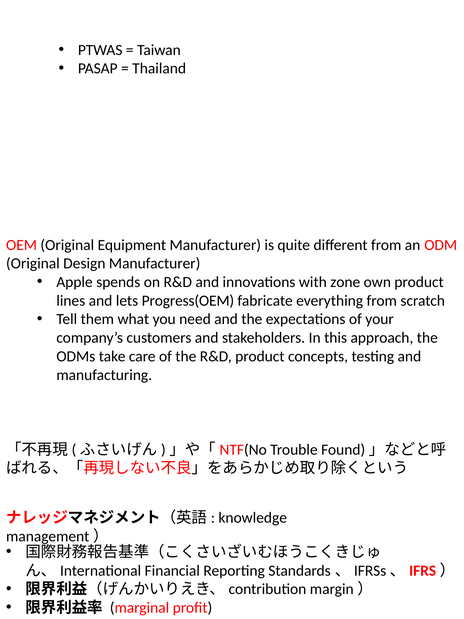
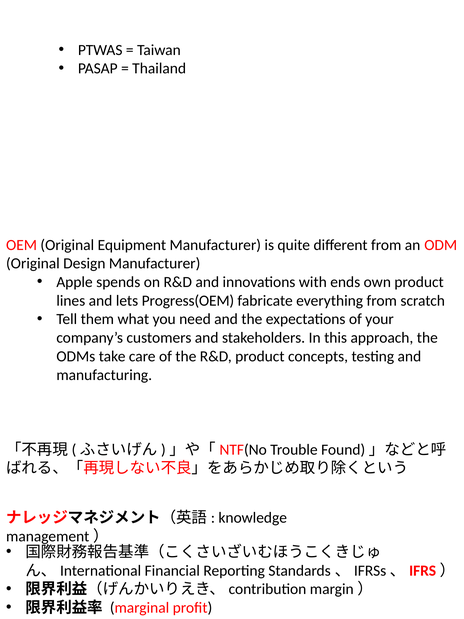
zone: zone -> ends
